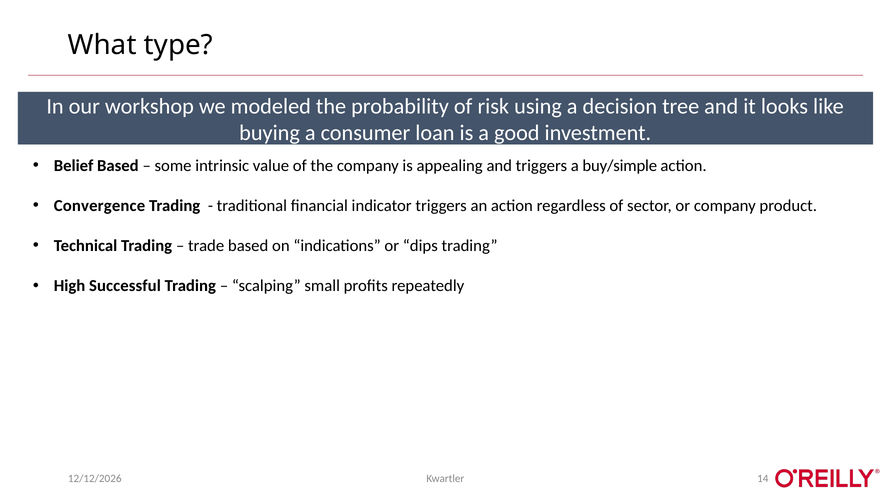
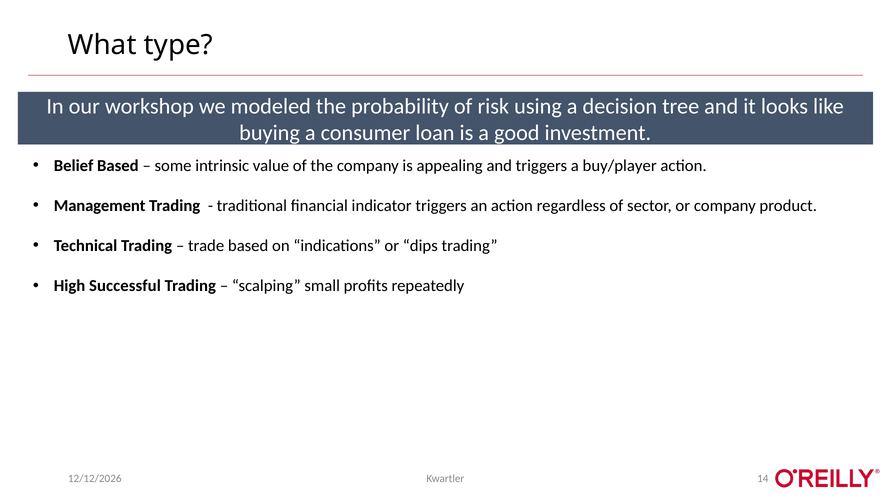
buy/simple: buy/simple -> buy/player
Convergence: Convergence -> Management
